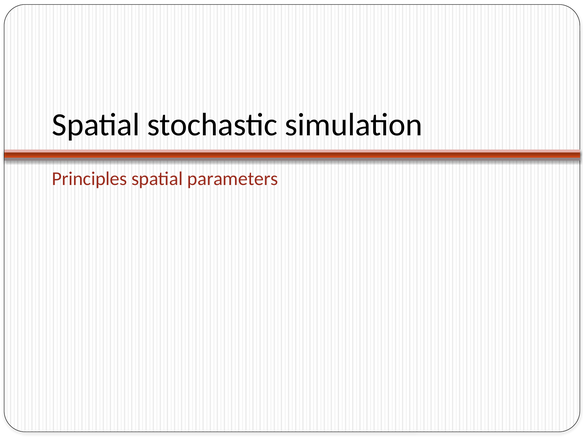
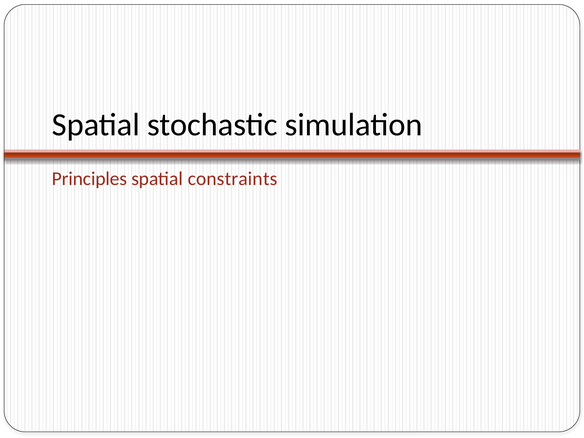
parameters: parameters -> constraints
